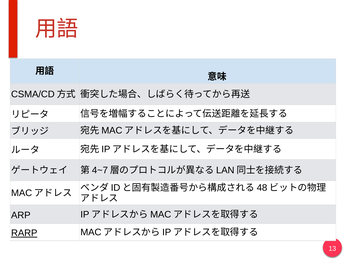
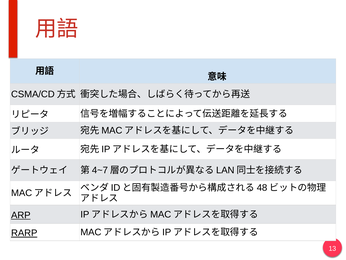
ARP underline: none -> present
